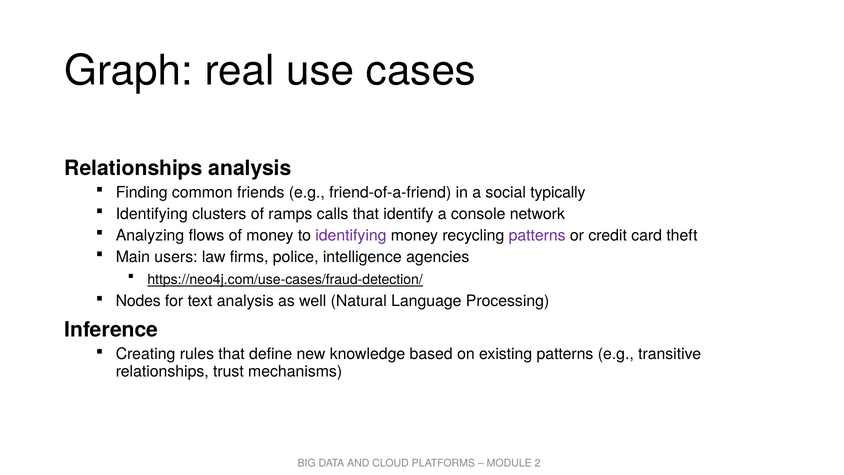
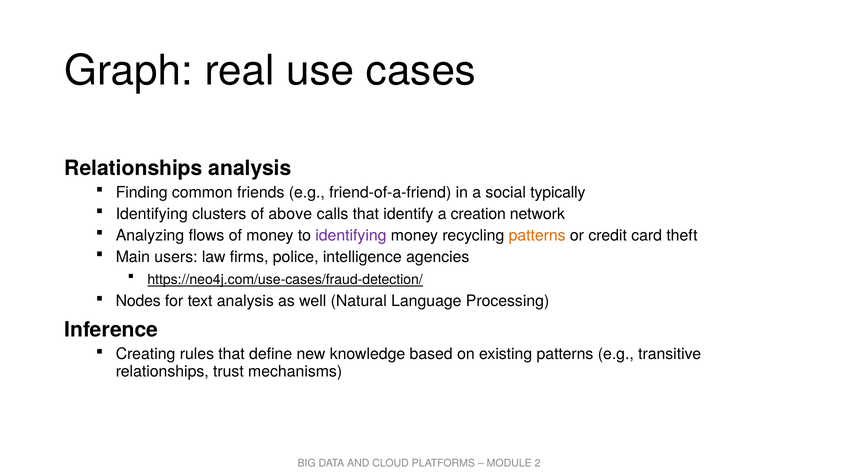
ramps: ramps -> above
console: console -> creation
patterns at (537, 235) colour: purple -> orange
